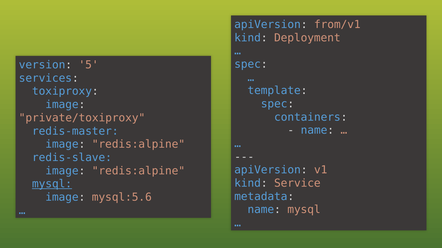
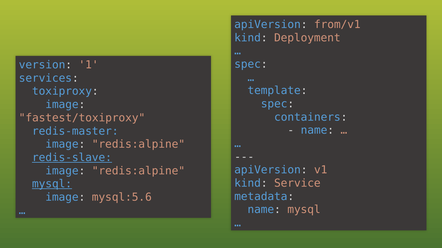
5: 5 -> 1
private/toxiproxy: private/toxiproxy -> fastest/toxiproxy
redis-slave underline: none -> present
